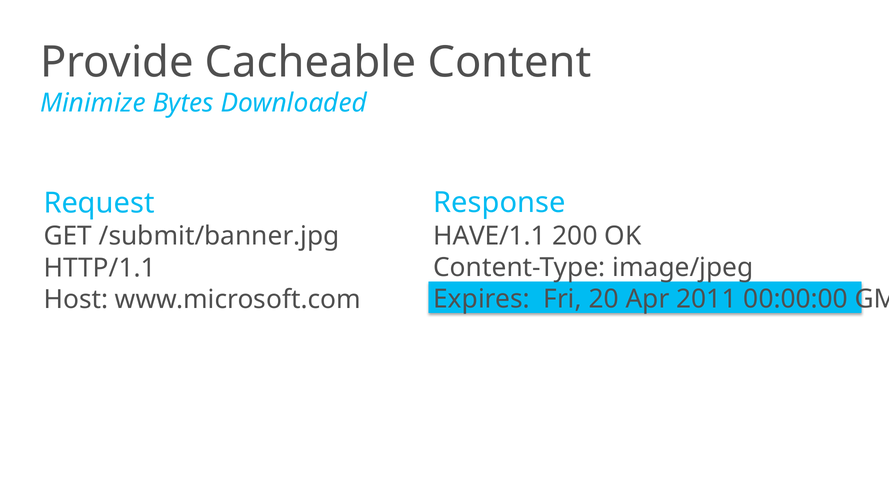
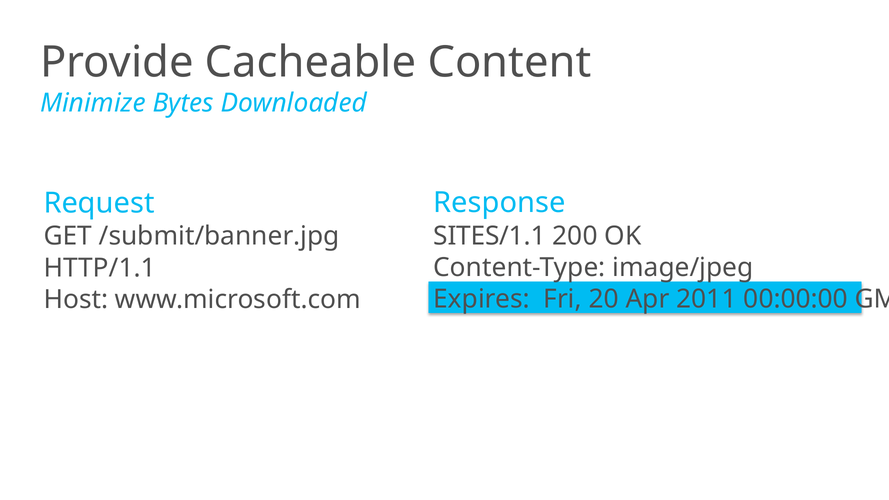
HAVE/1.1: HAVE/1.1 -> SITES/1.1
